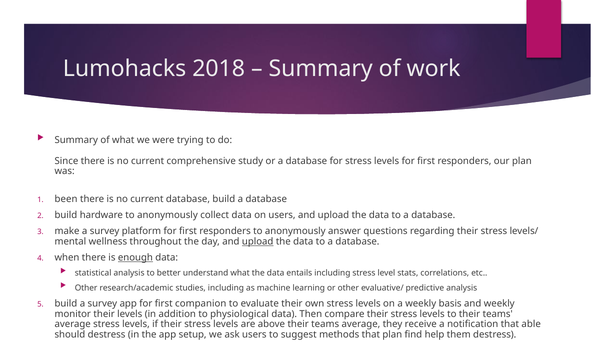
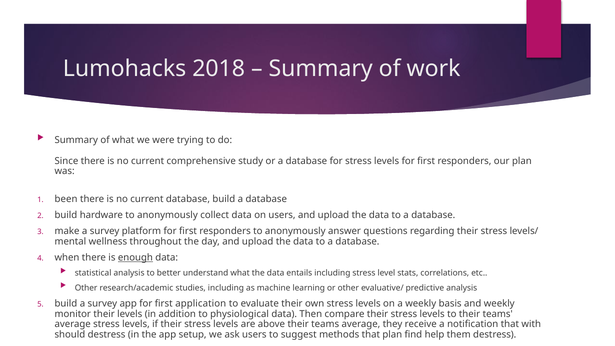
upload at (258, 242) underline: present -> none
companion: companion -> application
able: able -> with
